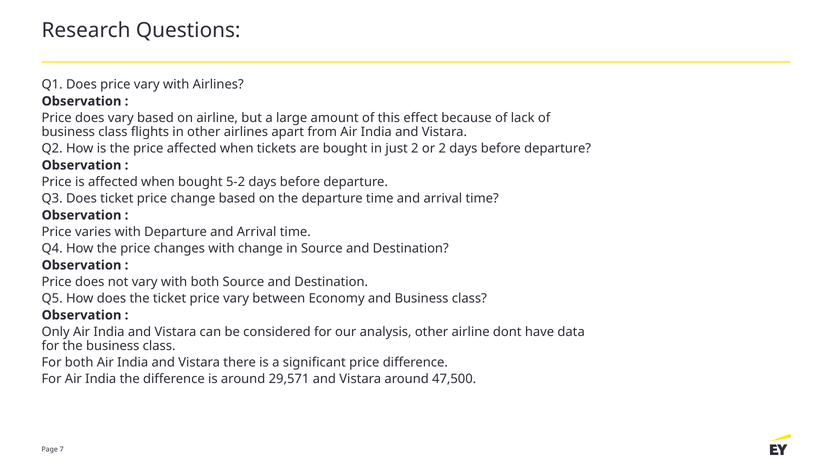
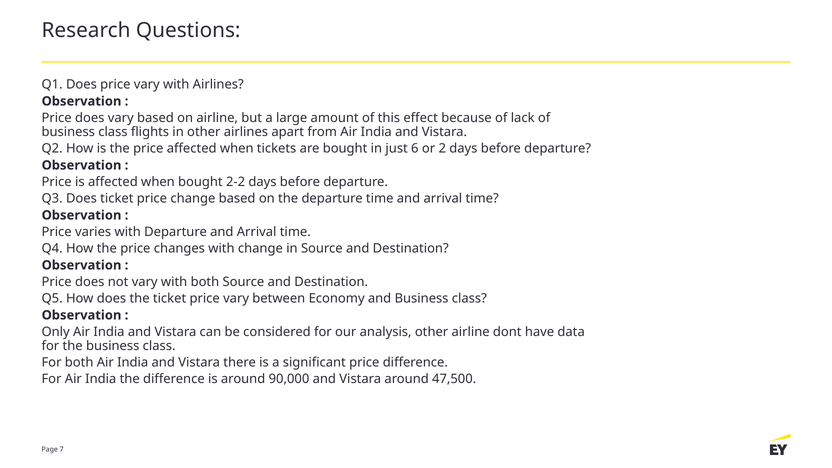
just 2: 2 -> 6
5-2: 5-2 -> 2-2
29,571: 29,571 -> 90,000
